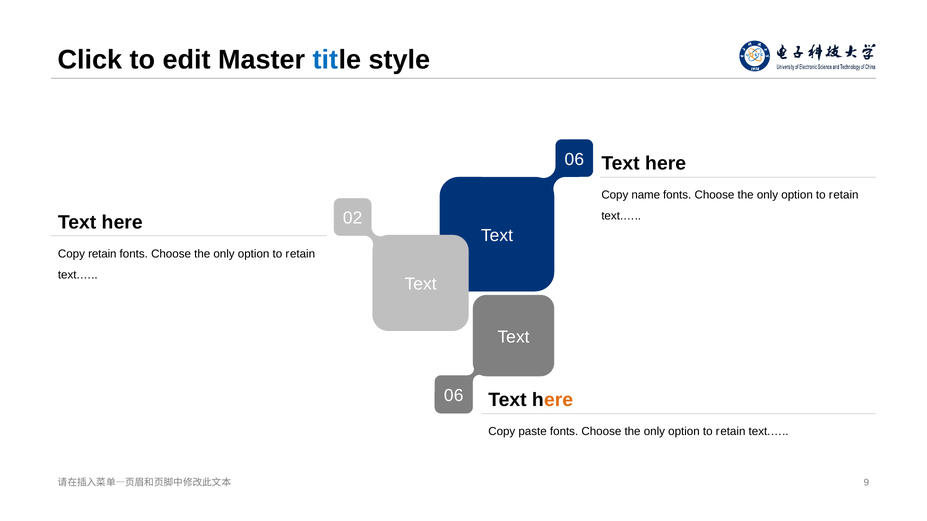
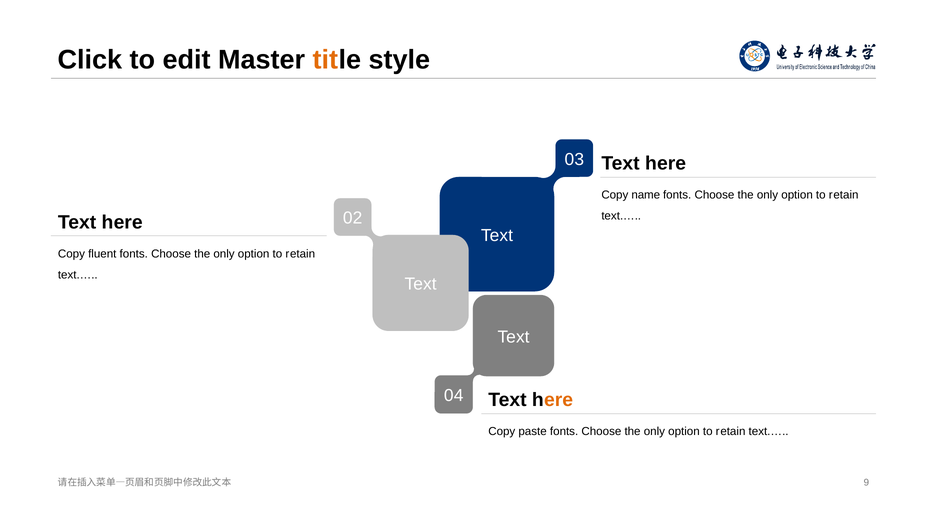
tit colour: blue -> orange
6 at (579, 159): 6 -> 3
retain: retain -> fluent
6 at (459, 396): 6 -> 4
